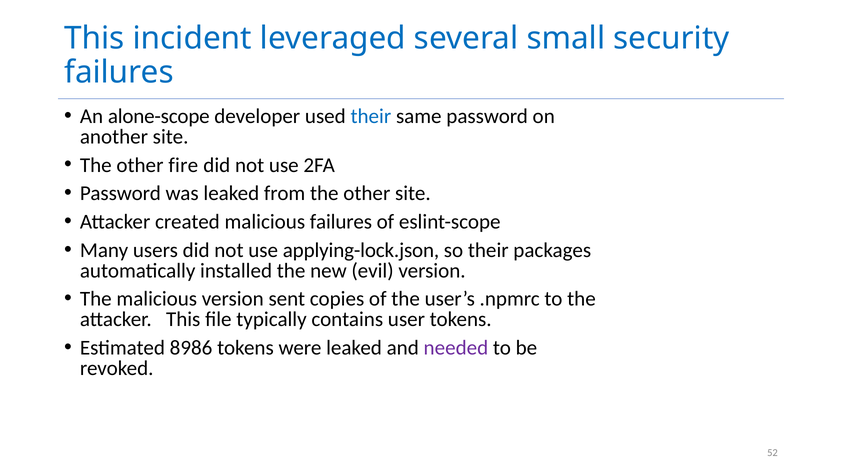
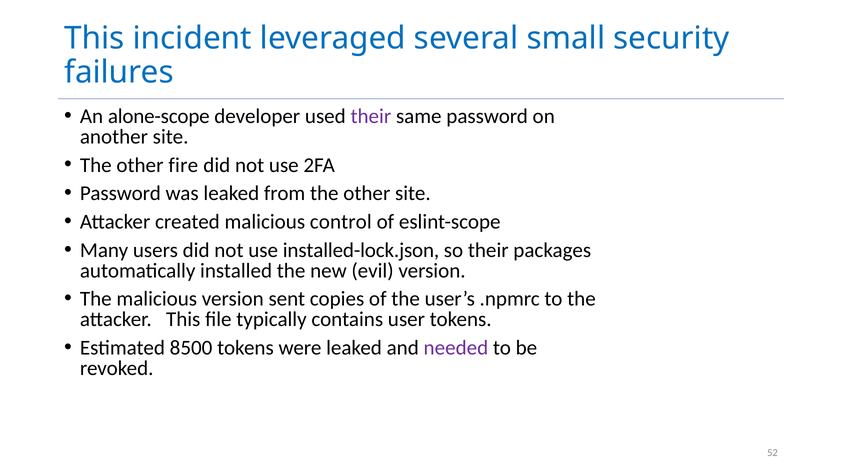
their at (371, 116) colour: blue -> purple
malicious failures: failures -> control
applying-lock.json: applying-lock.json -> installed-lock.json
8986: 8986 -> 8500
